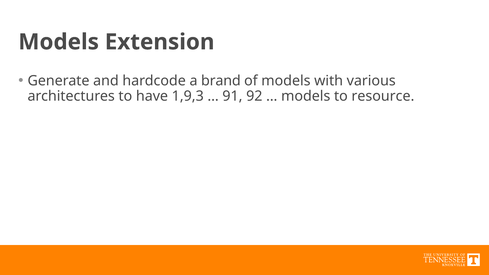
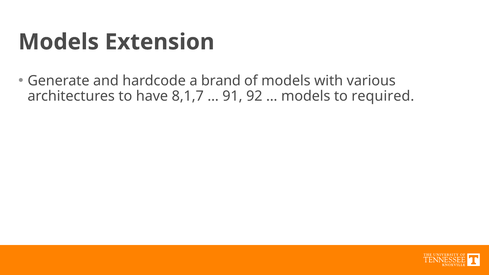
1,9,3: 1,9,3 -> 8,1,7
resource: resource -> required
